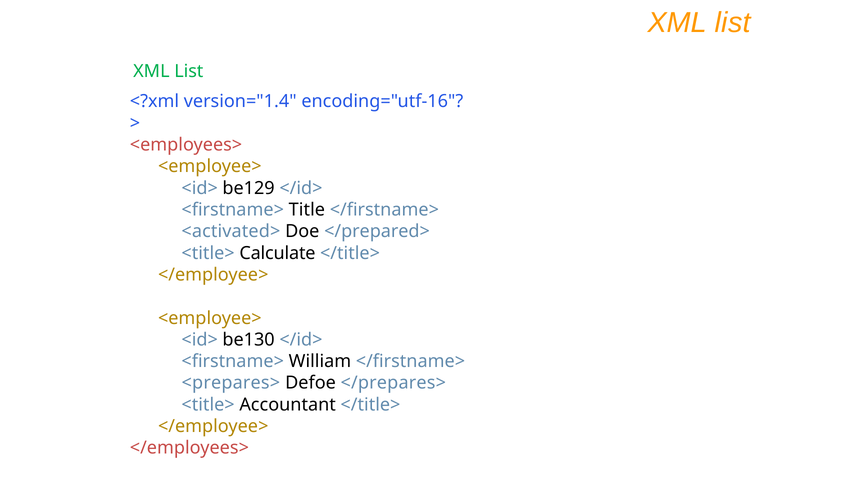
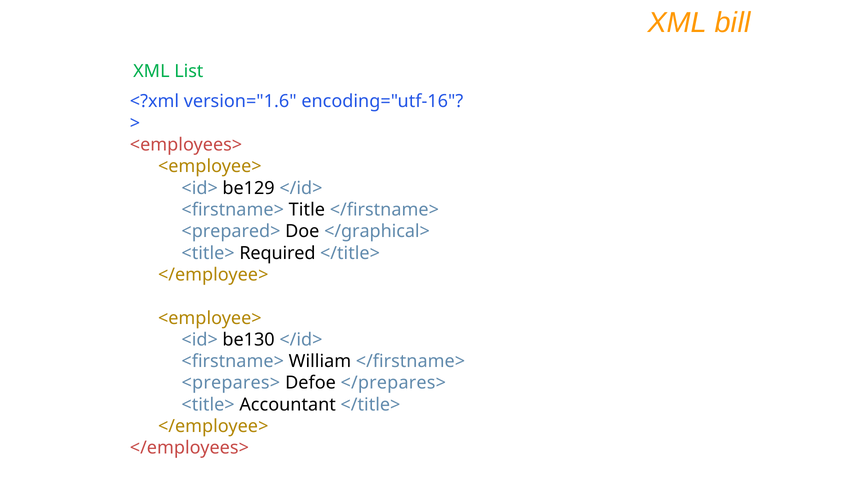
list at (733, 23): list -> bill
version="1.4: version="1.4 -> version="1.6
<activated>: <activated> -> <prepared>
</prepared>: </prepared> -> </graphical>
Calculate: Calculate -> Required
